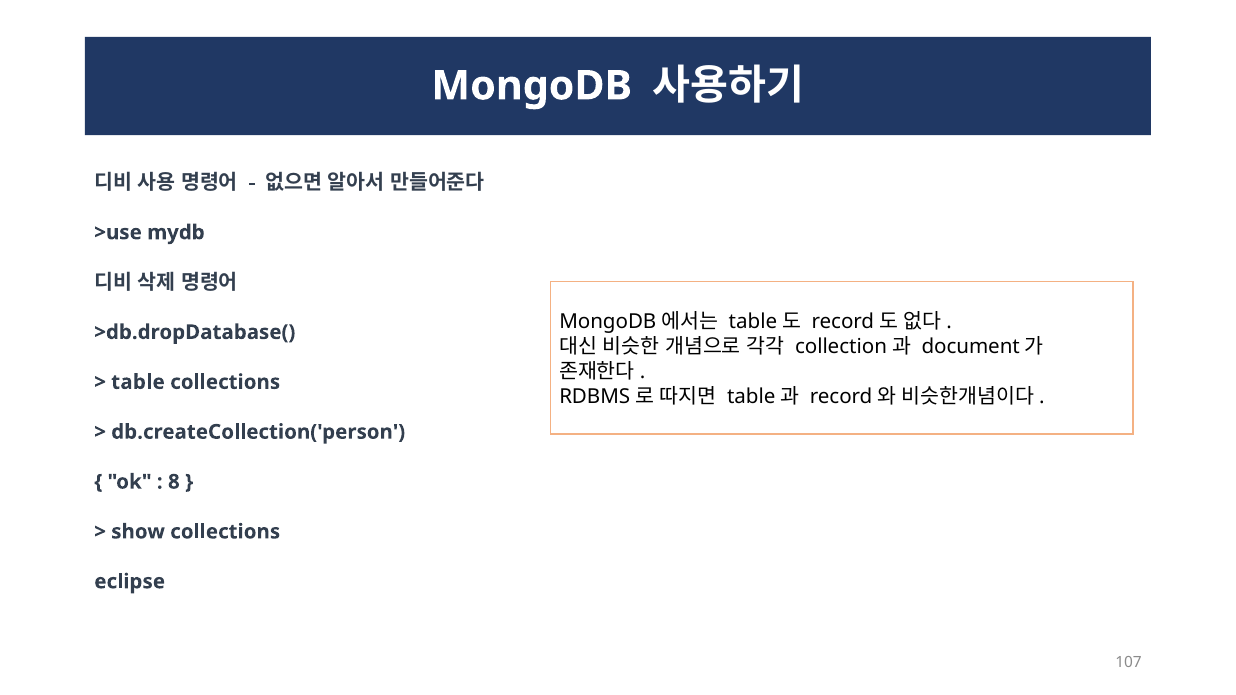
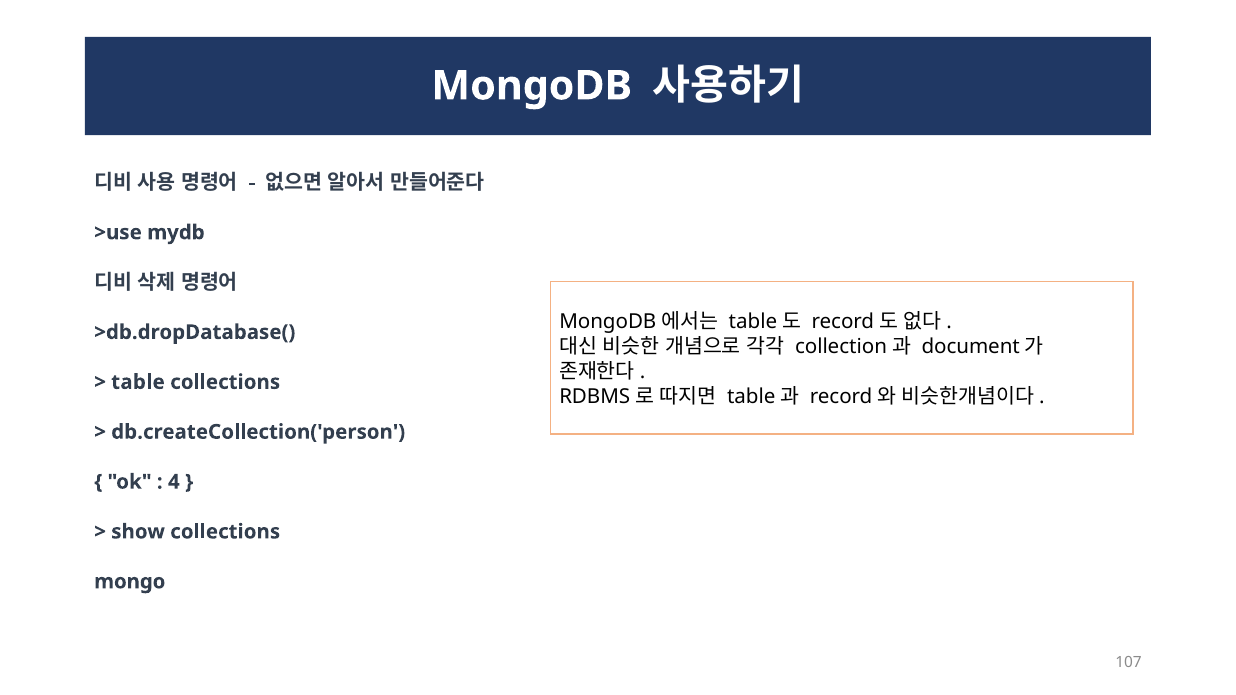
8: 8 -> 4
eclipse: eclipse -> mongo
